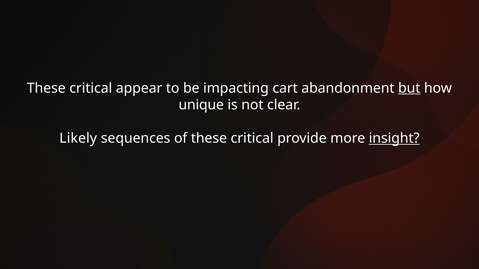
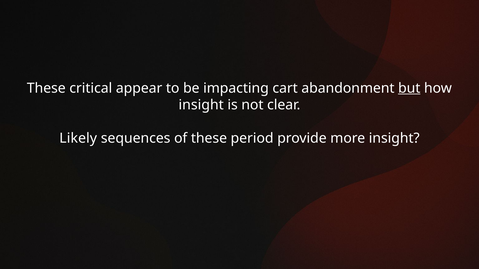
unique at (201, 105): unique -> insight
of these critical: critical -> period
insight at (394, 139) underline: present -> none
